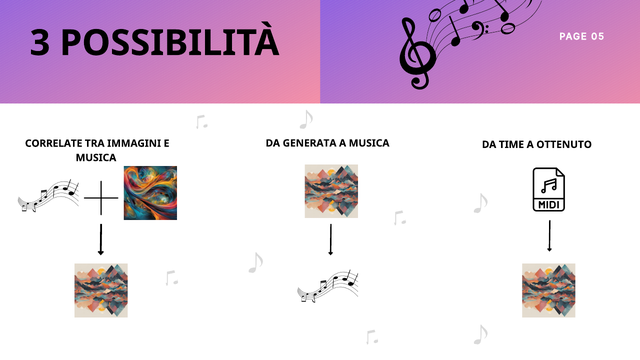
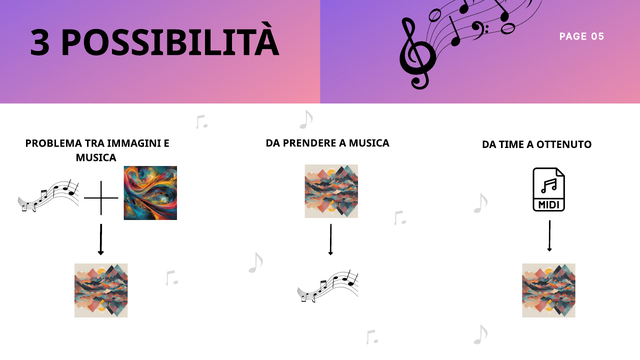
GENERATA: GENERATA -> PRENDERE
CORRELATE: CORRELATE -> PROBLEMA
